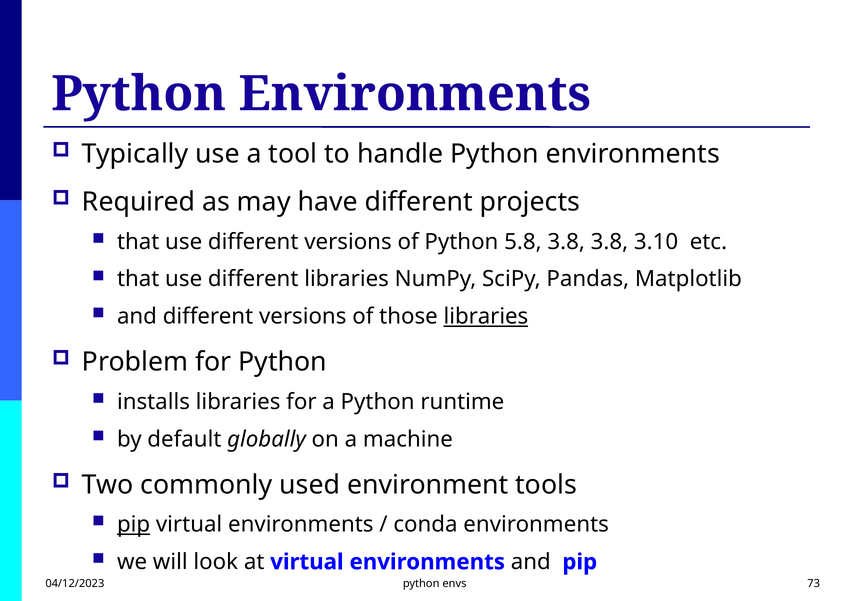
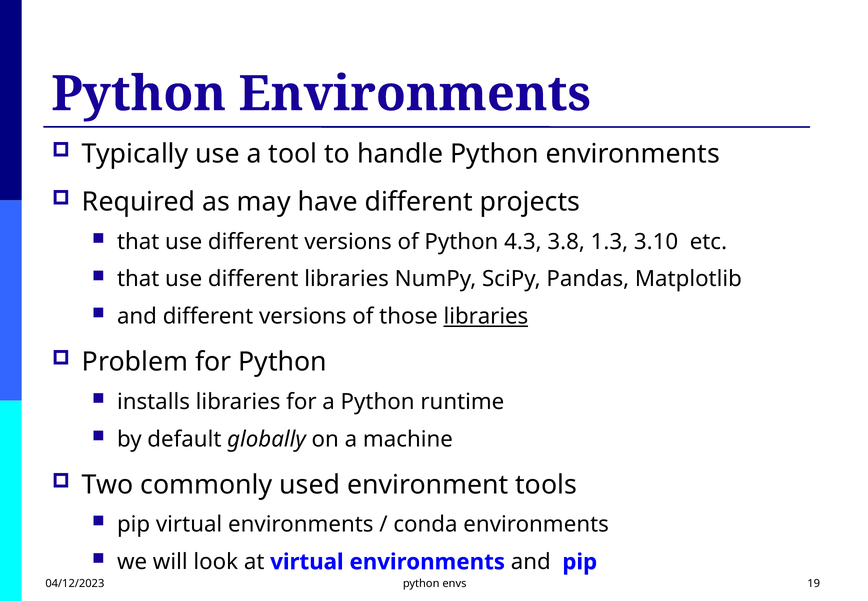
5.8: 5.8 -> 4.3
3.8 3.8: 3.8 -> 1.3
pip at (134, 524) underline: present -> none
73: 73 -> 19
